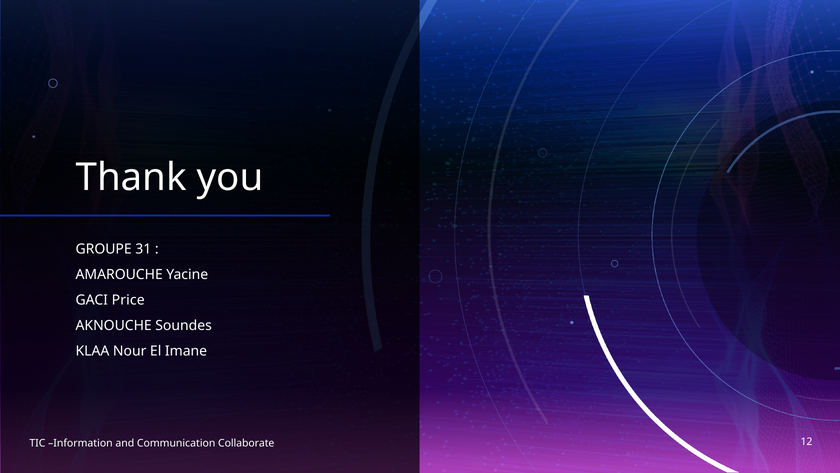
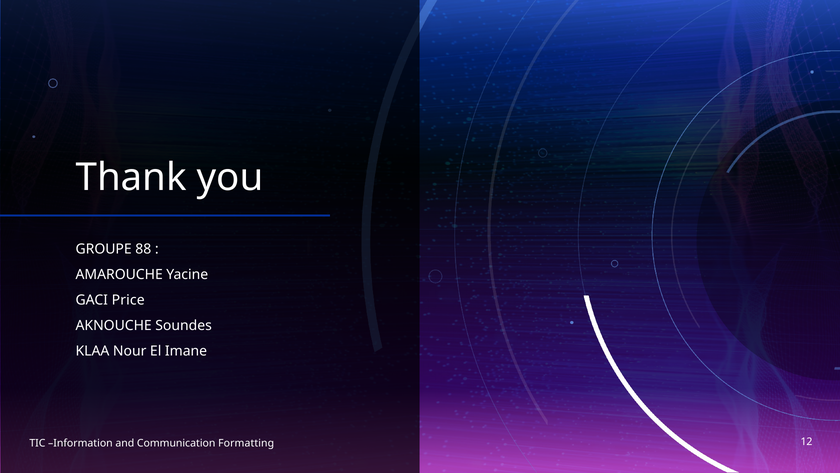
31: 31 -> 88
Collaborate: Collaborate -> Formatting
